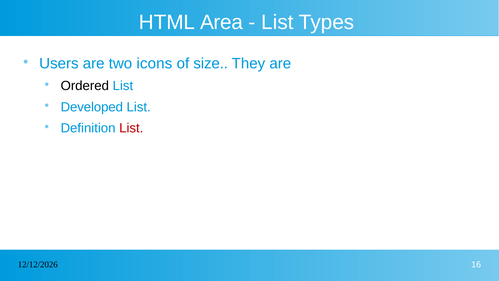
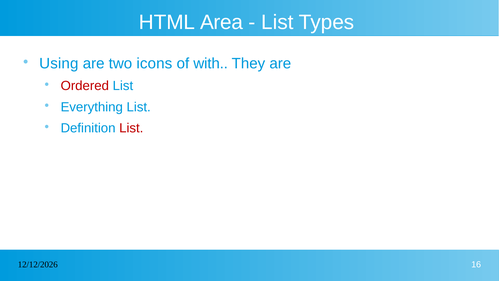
Users: Users -> Using
size: size -> with
Ordered colour: black -> red
Developed: Developed -> Everything
